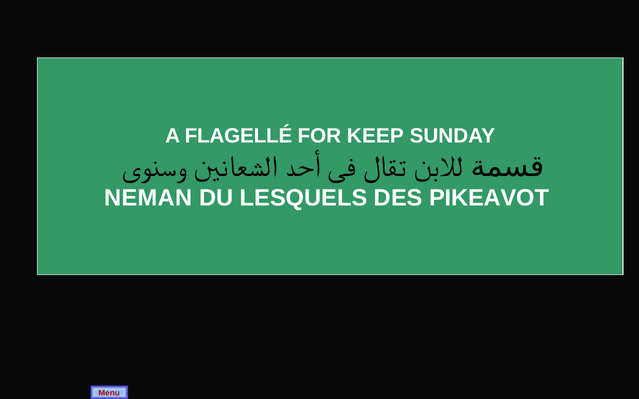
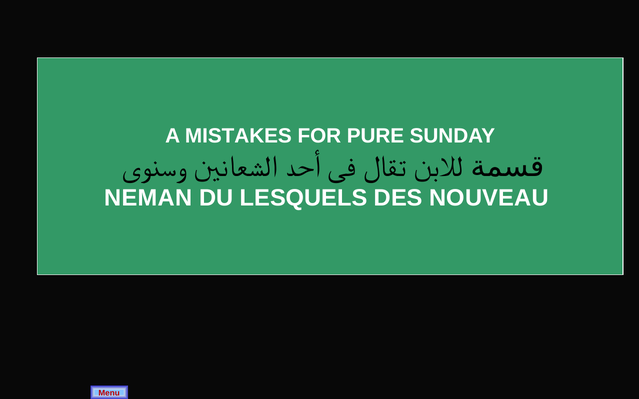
FLAGELLÉ: FLAGELLÉ -> MISTAKES
KEEP: KEEP -> PURE
PIKEAVOT: PIKEAVOT -> NOUVEAU
